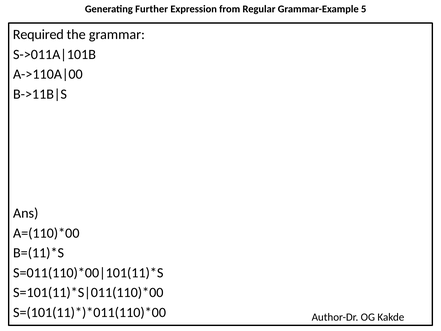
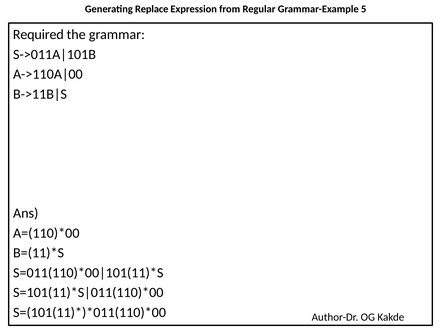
Further: Further -> Replace
